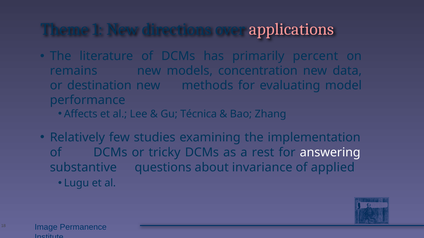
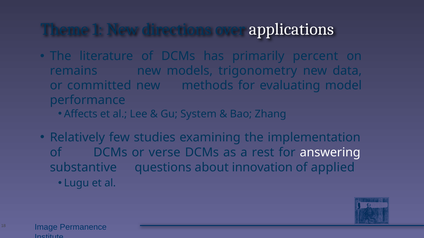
applications colour: pink -> white
concentration: concentration -> trigonometry
destination: destination -> committed
Técnica: Técnica -> System
tricky: tricky -> verse
invariance: invariance -> innovation
